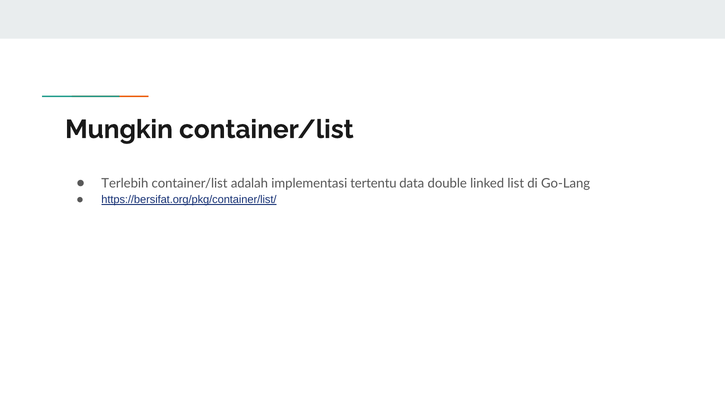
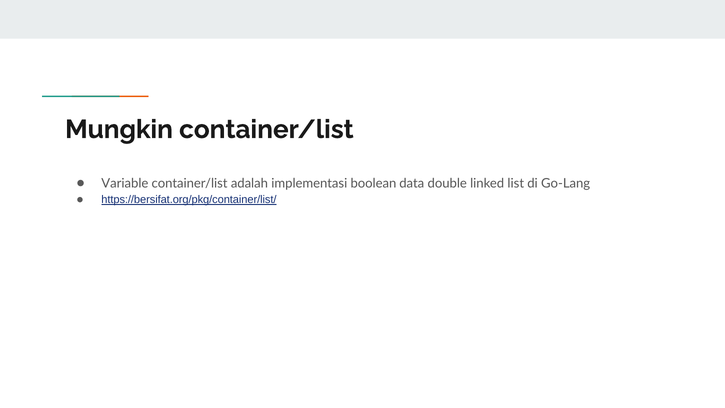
Terlebih: Terlebih -> Variable
tertentu: tertentu -> boolean
